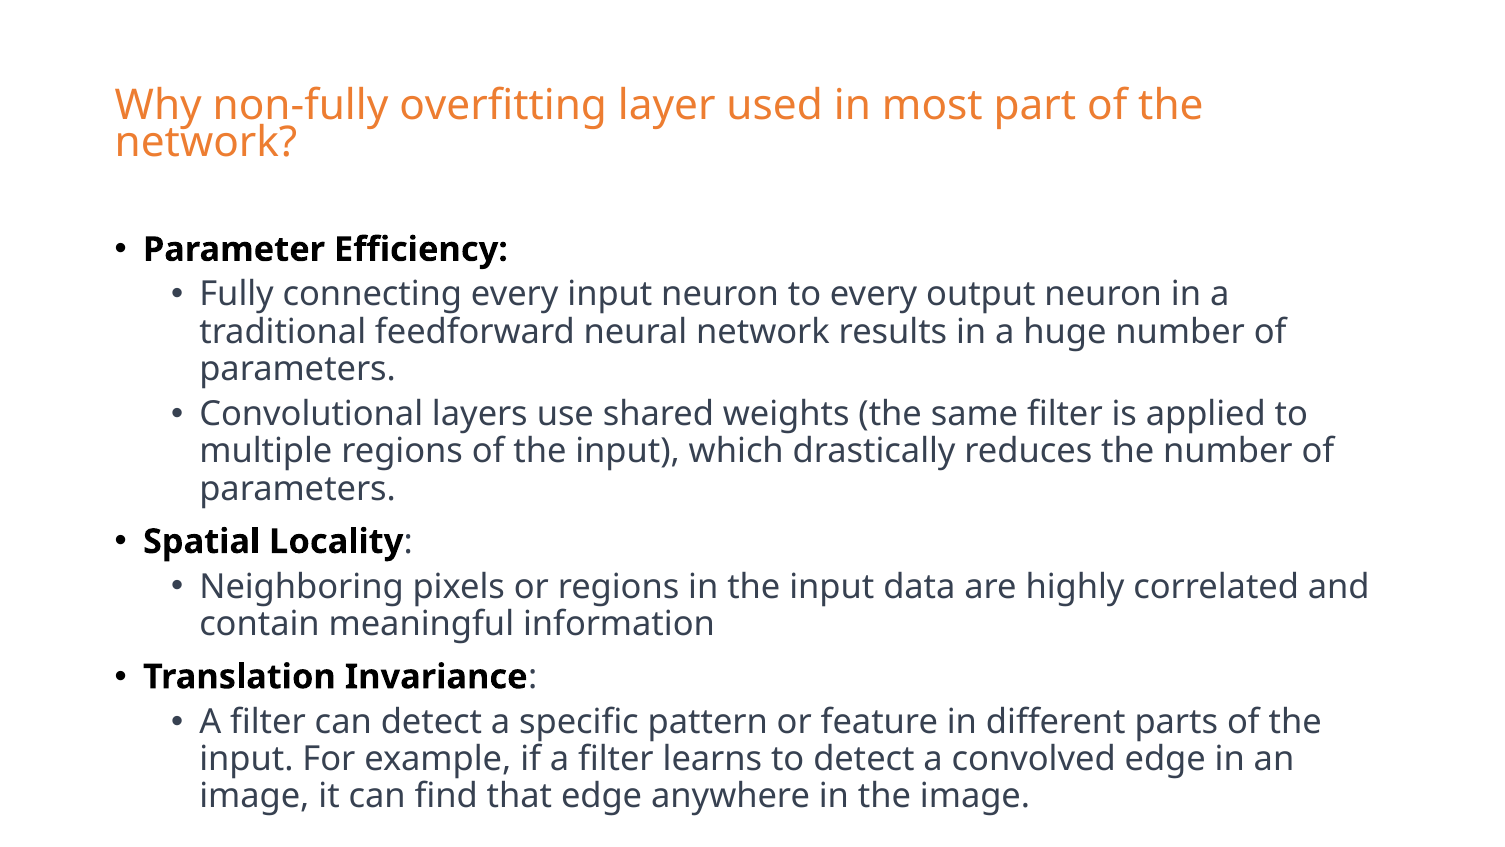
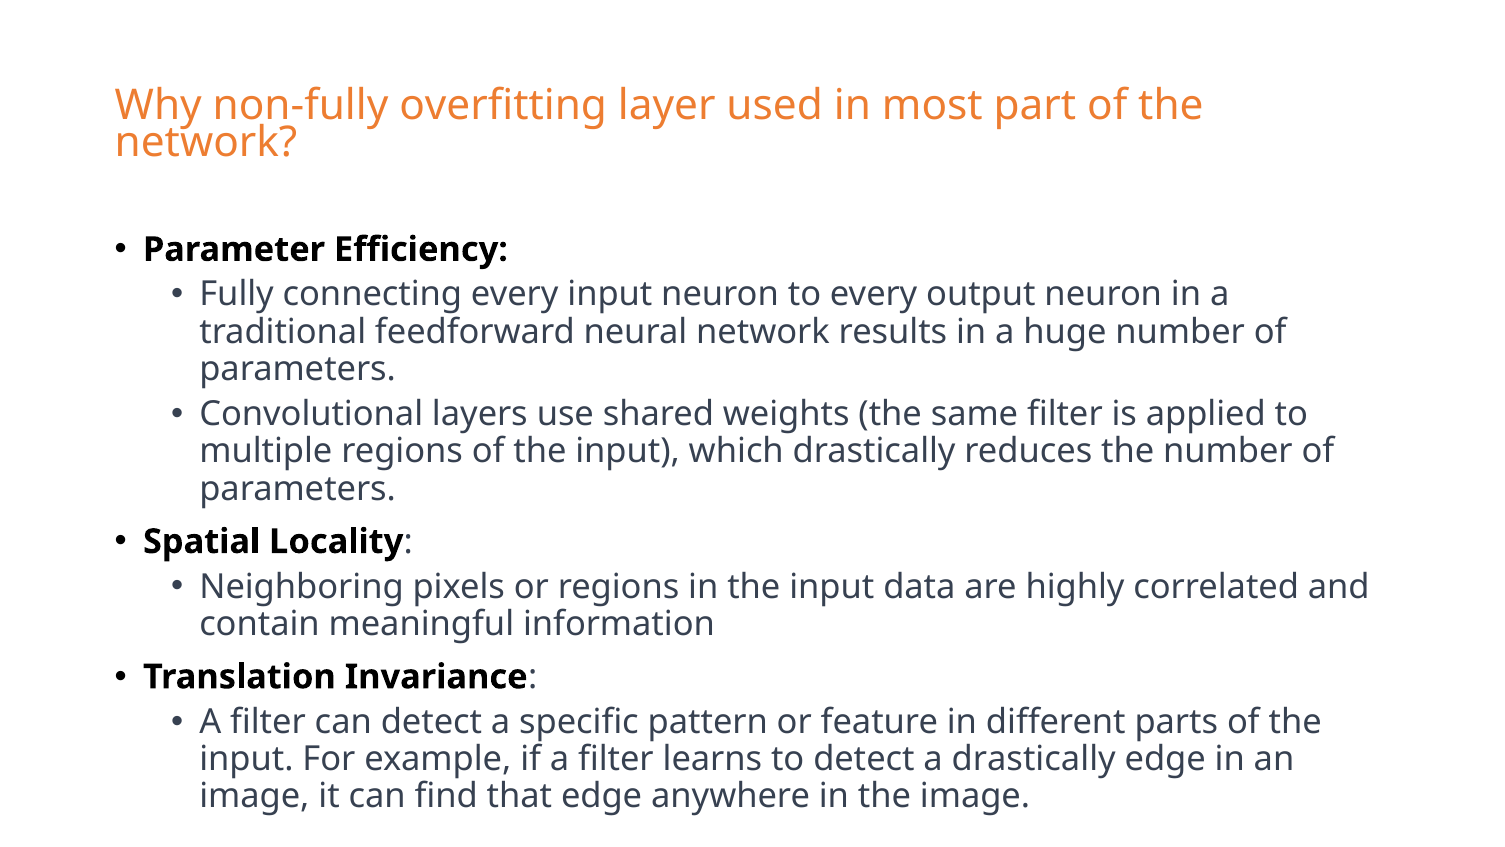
a convolved: convolved -> drastically
